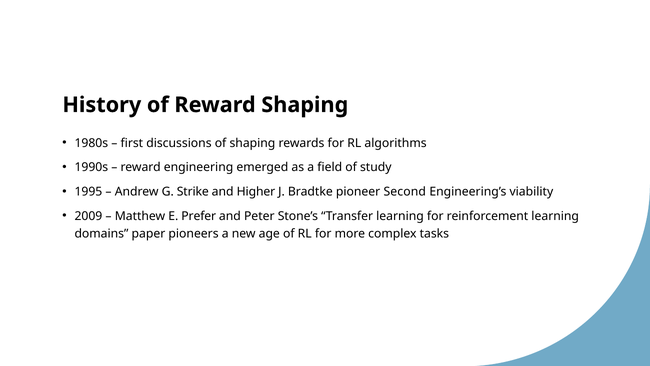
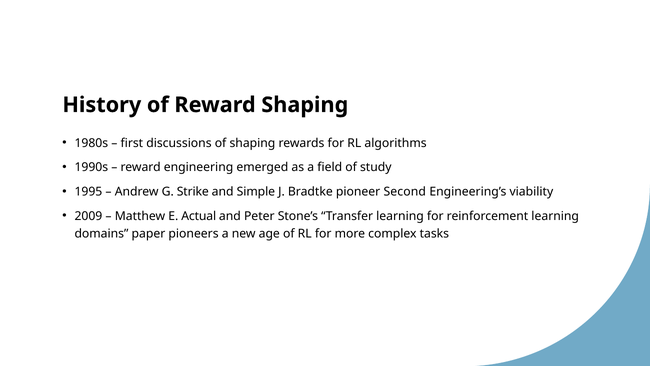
Higher: Higher -> Simple
Prefer: Prefer -> Actual
